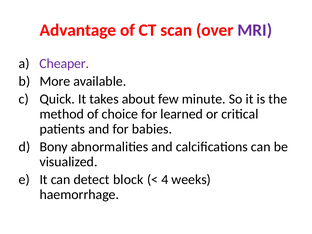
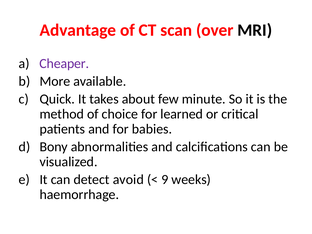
MRI colour: purple -> black
block: block -> avoid
4: 4 -> 9
